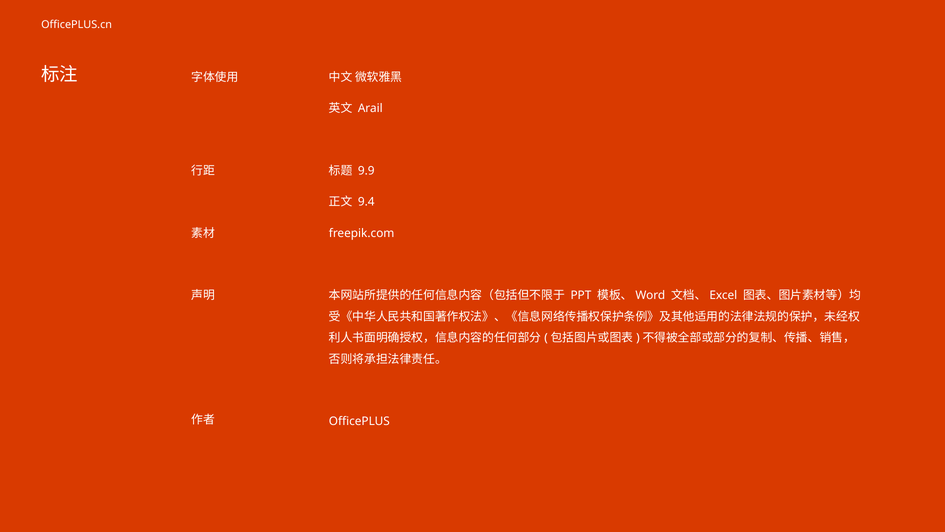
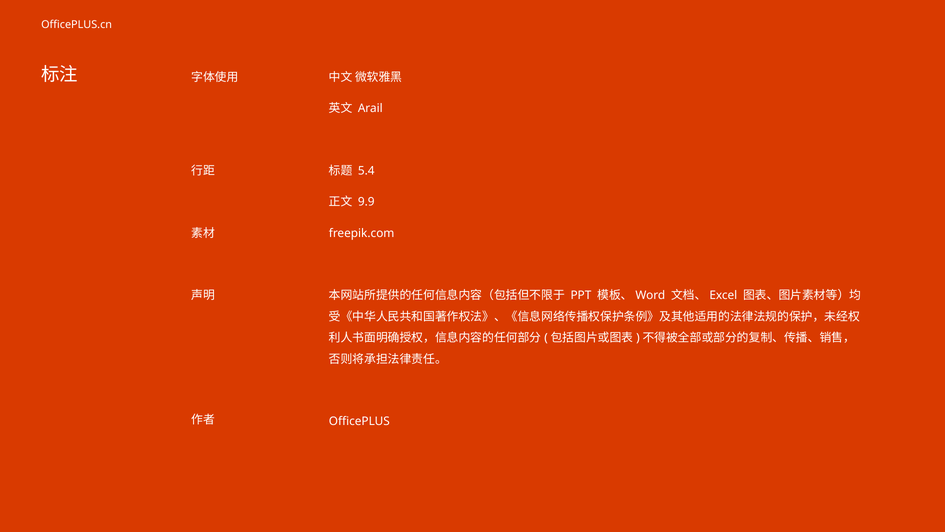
9.9: 9.9 -> 5.4
9.4: 9.4 -> 9.9
